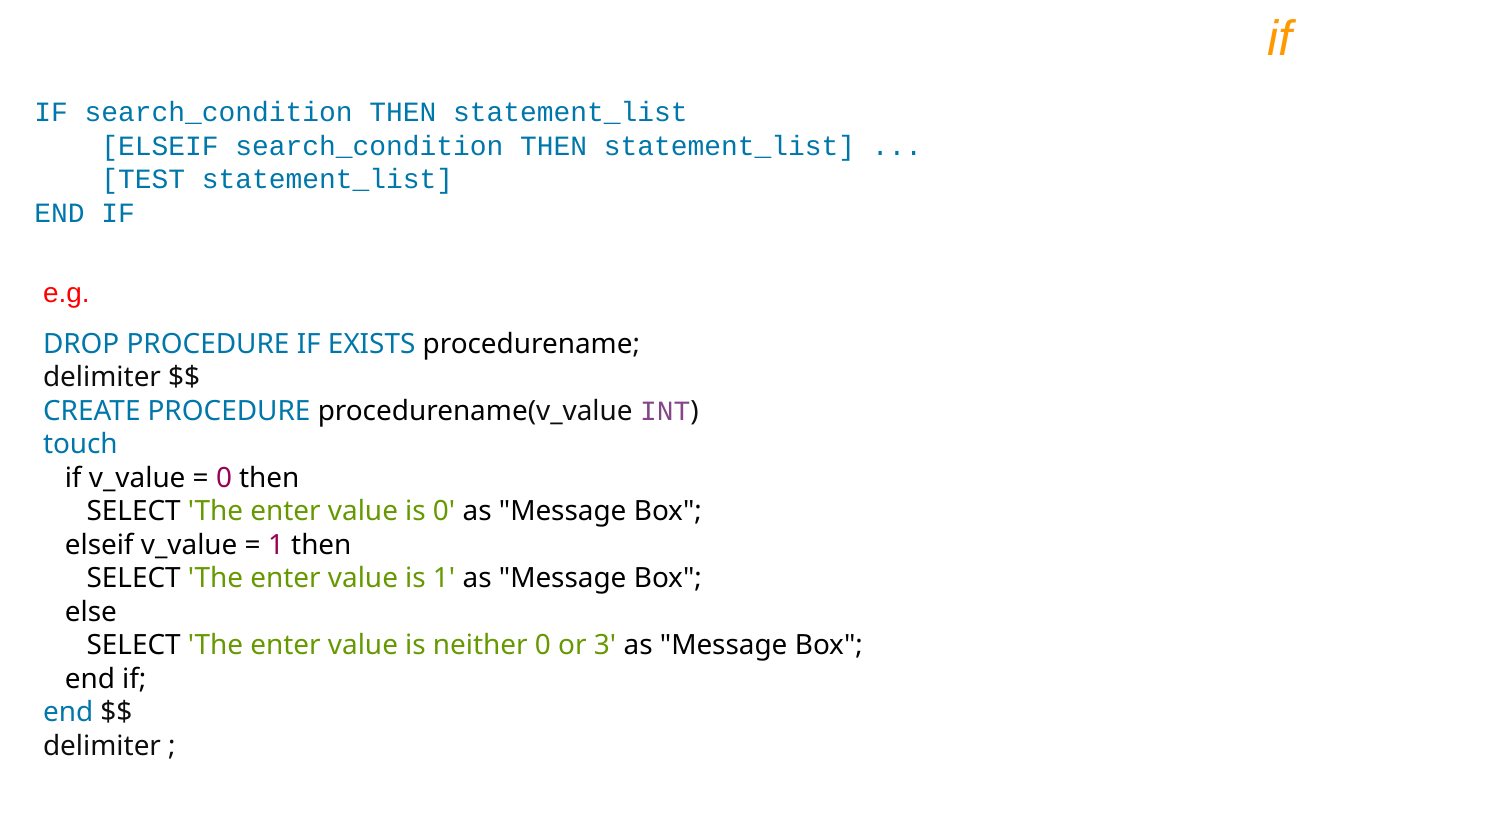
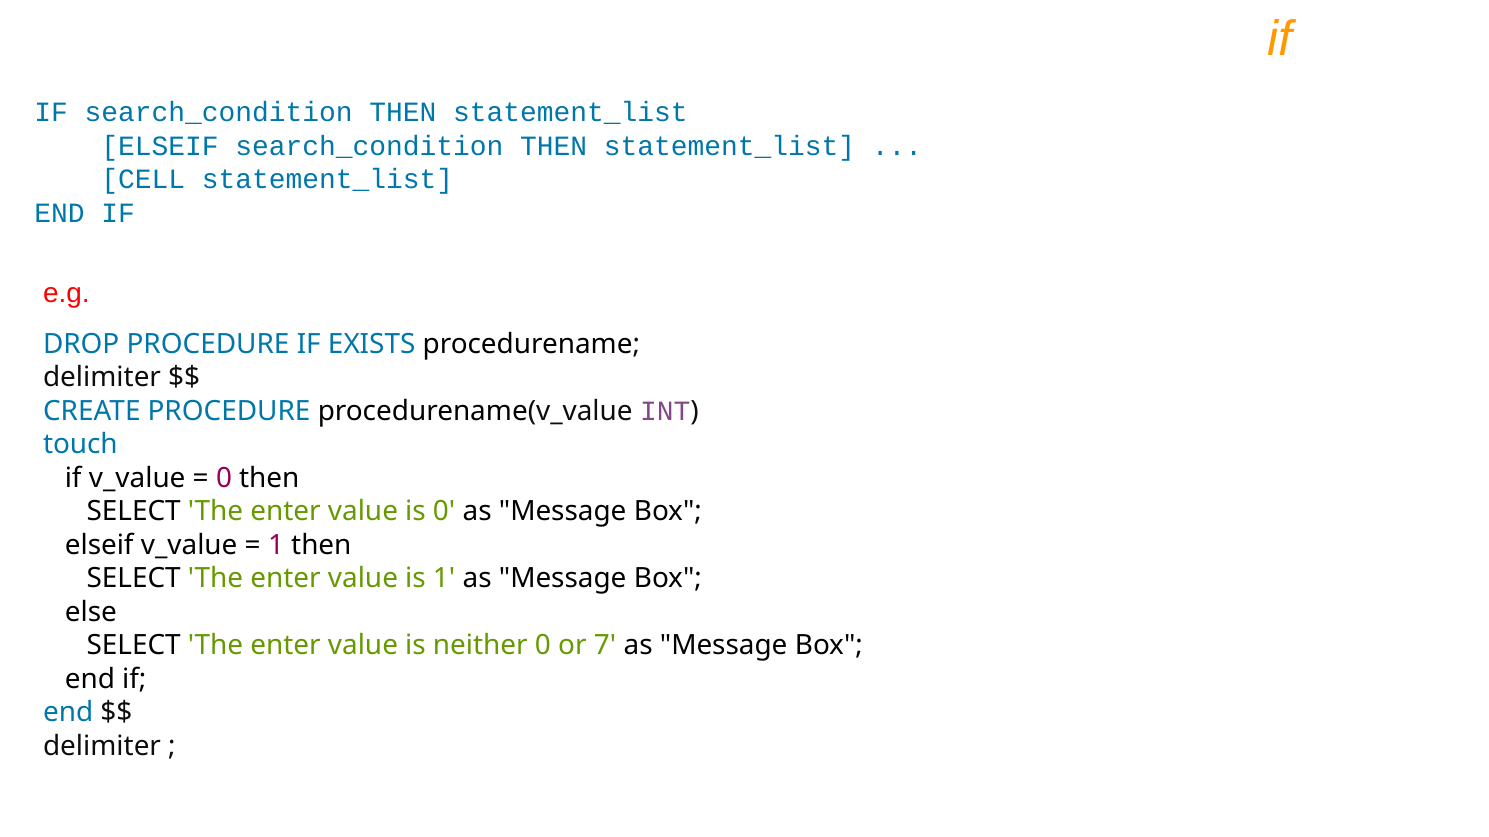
TEST: TEST -> CELL
3: 3 -> 7
